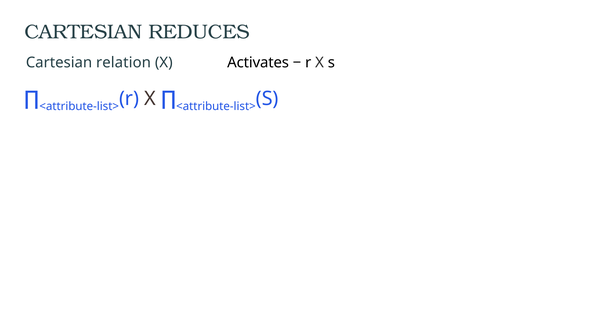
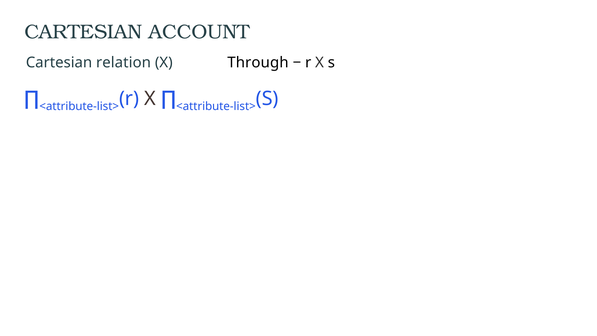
REDUCES: REDUCES -> ACCOUNT
Activates: Activates -> Through
